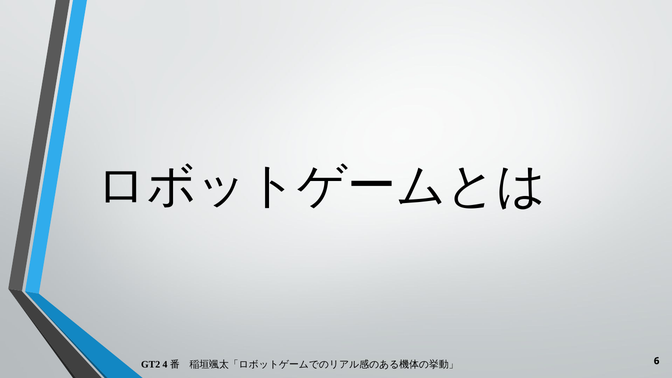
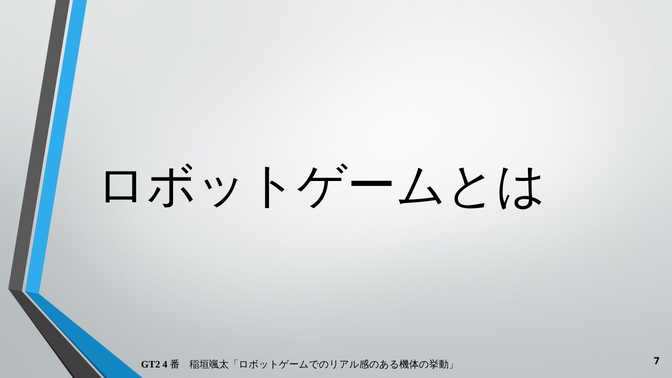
6: 6 -> 7
